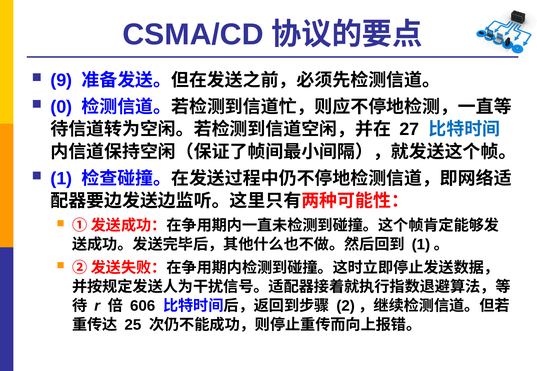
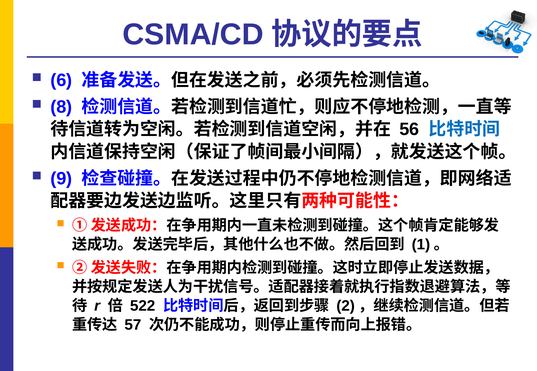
9: 9 -> 6
0: 0 -> 8
27: 27 -> 56
1: 1 -> 9
606: 606 -> 522
25: 25 -> 57
